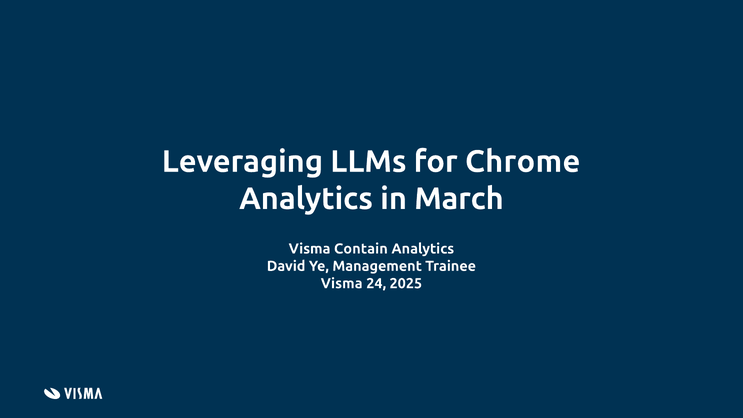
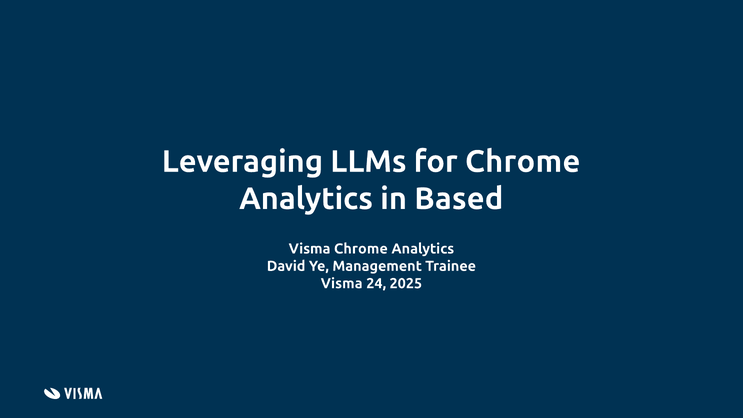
March: March -> Based
Visma Contain: Contain -> Chrome
